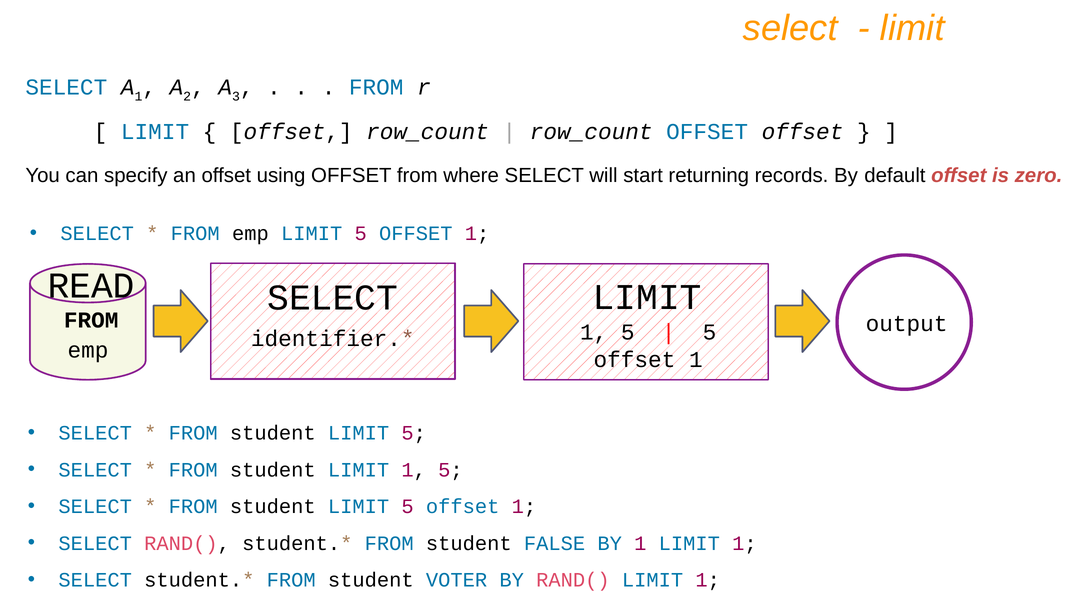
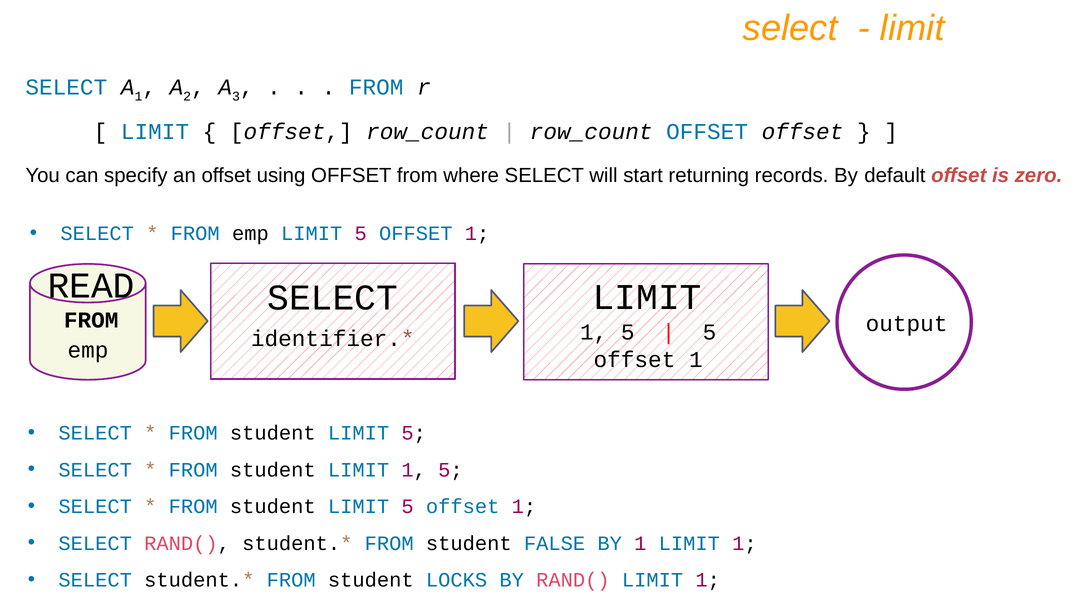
VOTER: VOTER -> LOCKS
